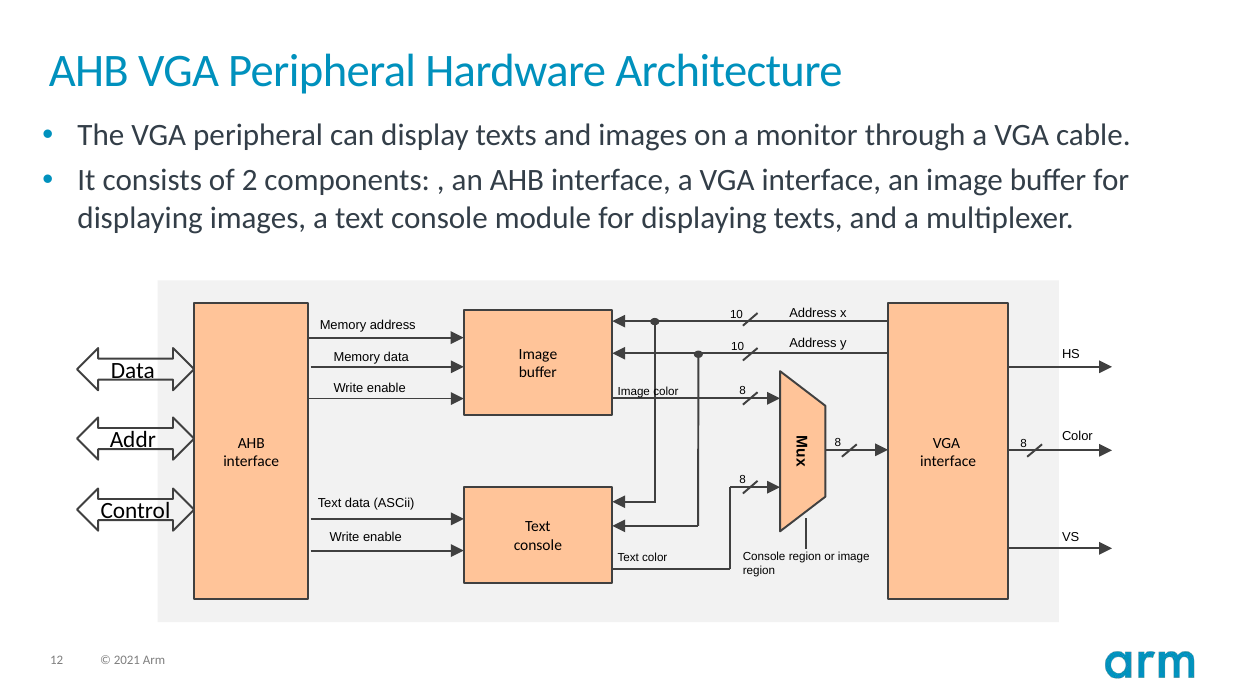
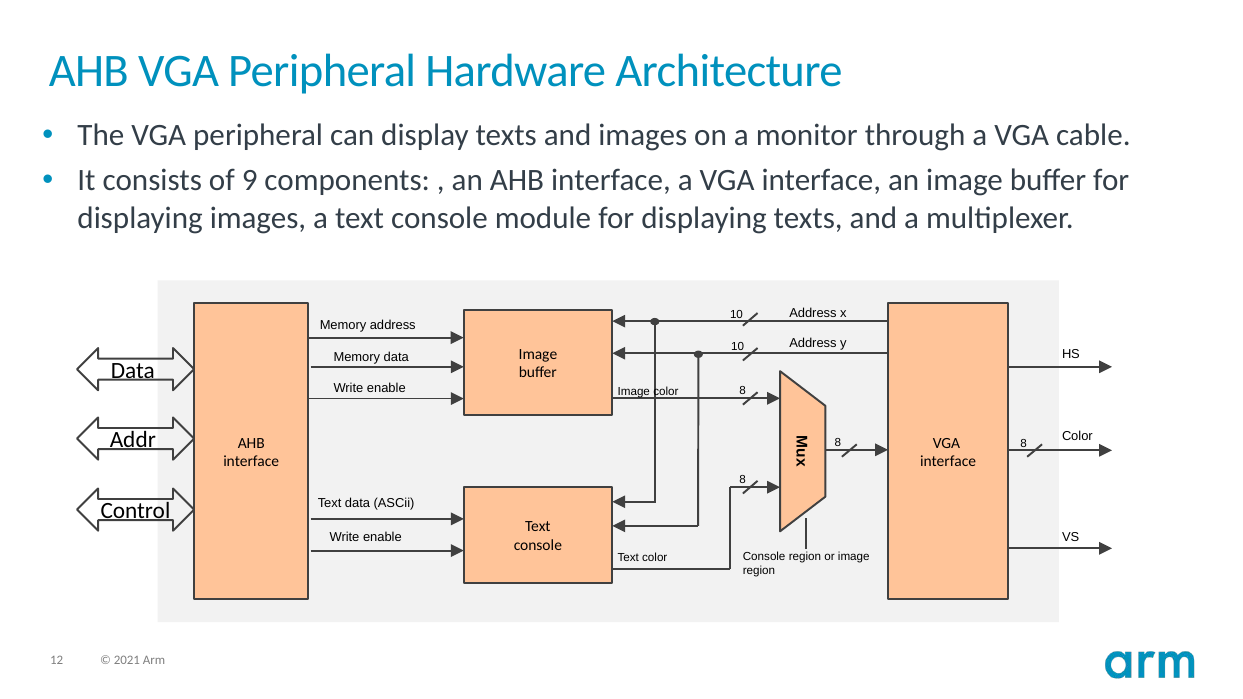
2: 2 -> 9
